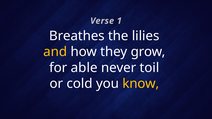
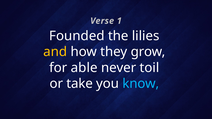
Breathes: Breathes -> Founded
cold: cold -> take
know colour: yellow -> light blue
